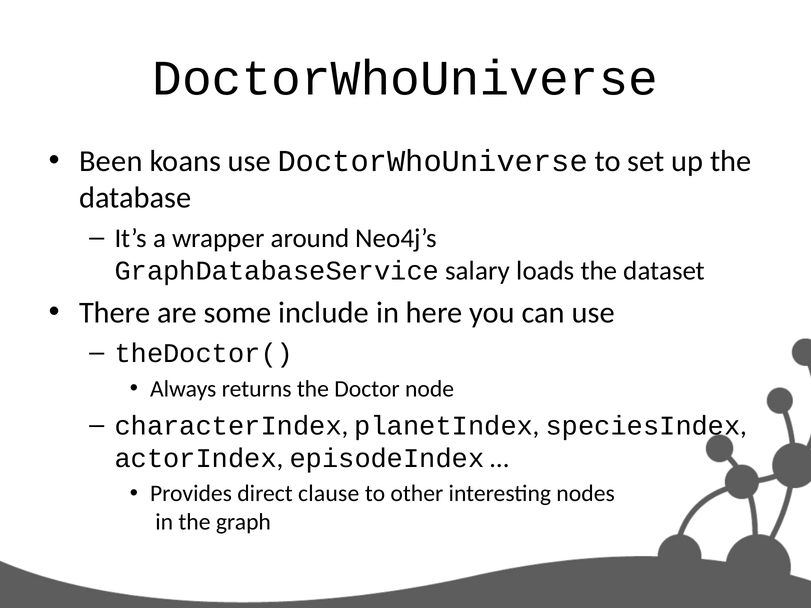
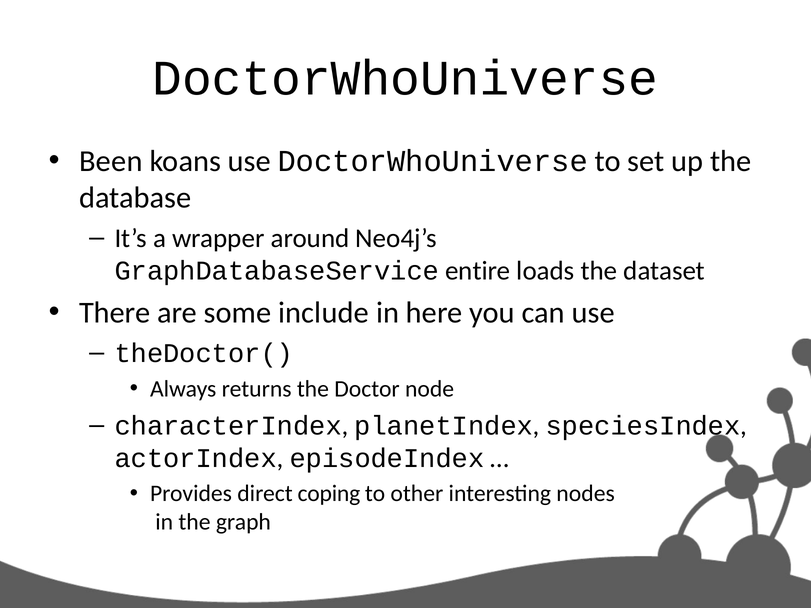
salary: salary -> entire
clause: clause -> coping
